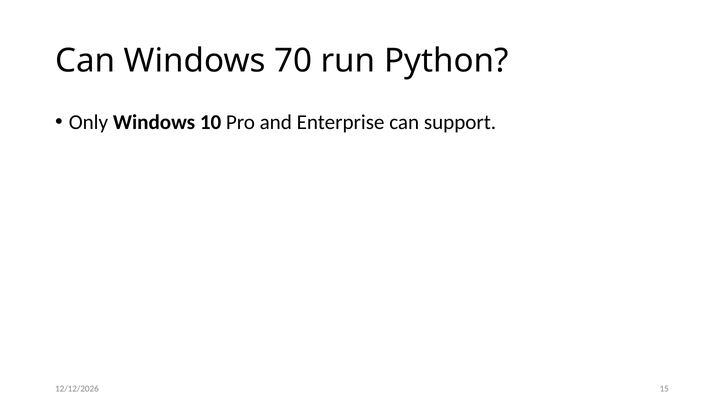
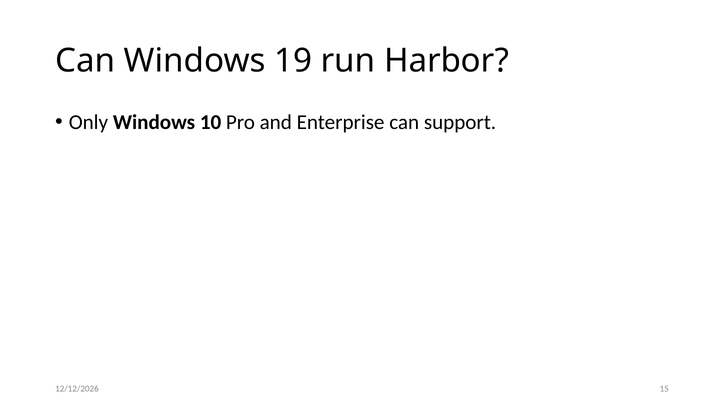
70: 70 -> 19
Python: Python -> Harbor
